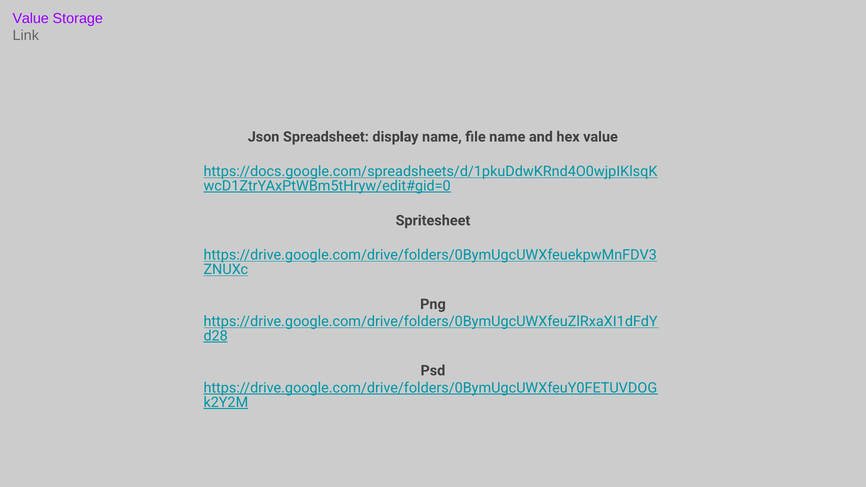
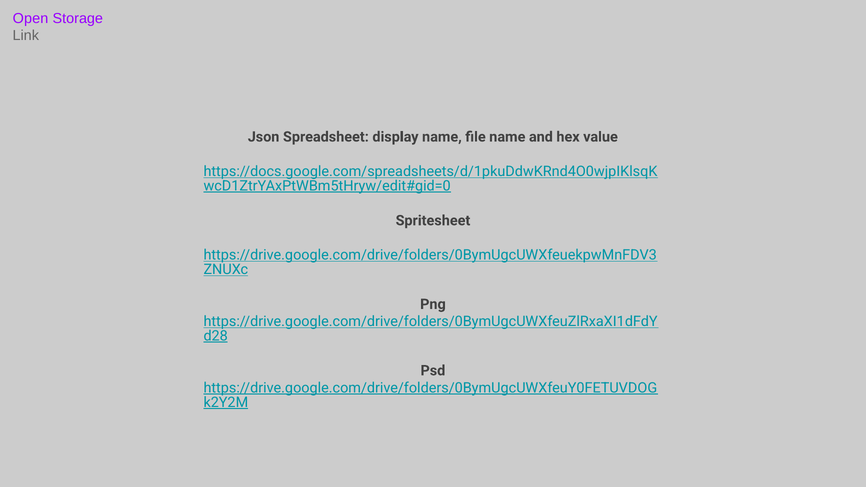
Value at (31, 18): Value -> Open
